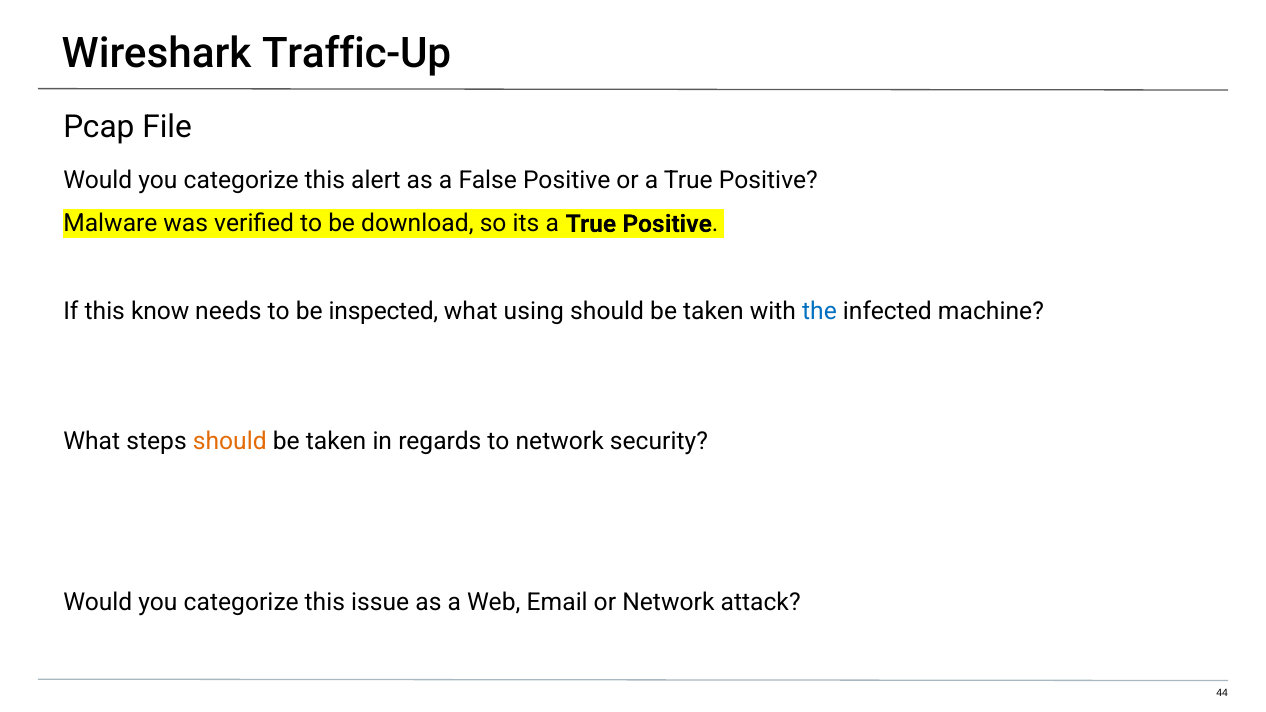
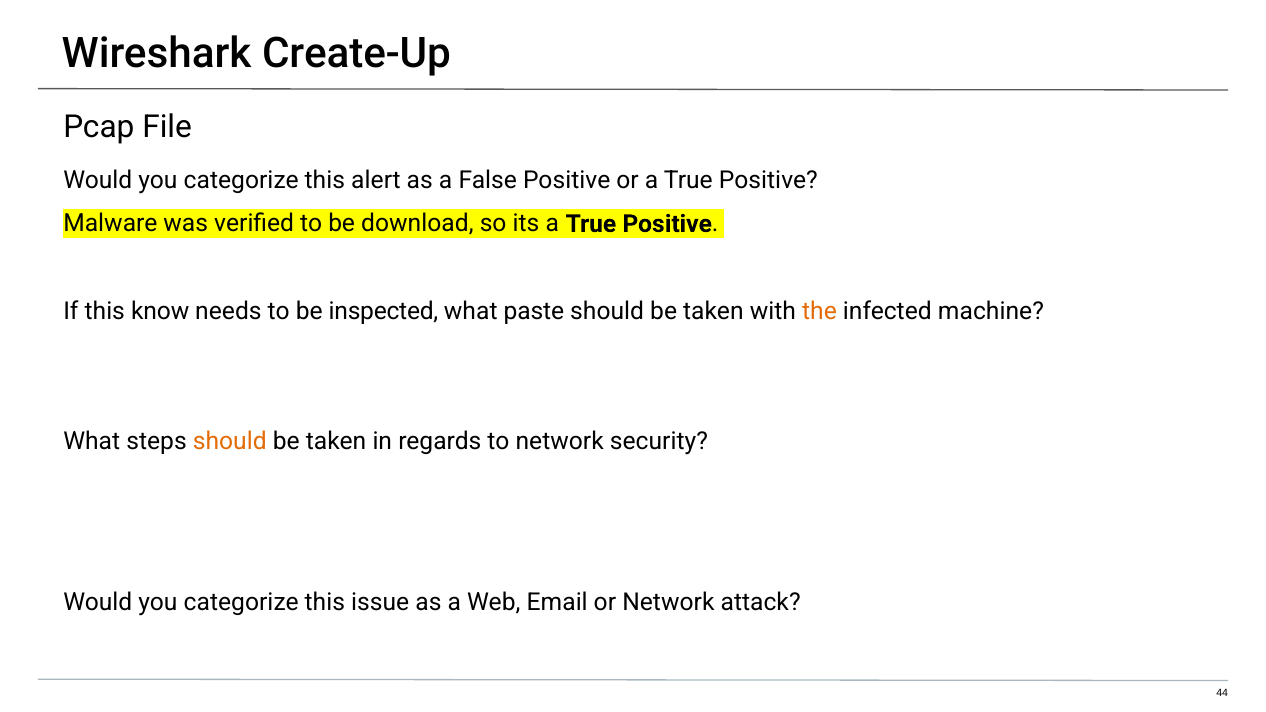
Traffic-Up: Traffic-Up -> Create-Up
using: using -> paste
the colour: blue -> orange
